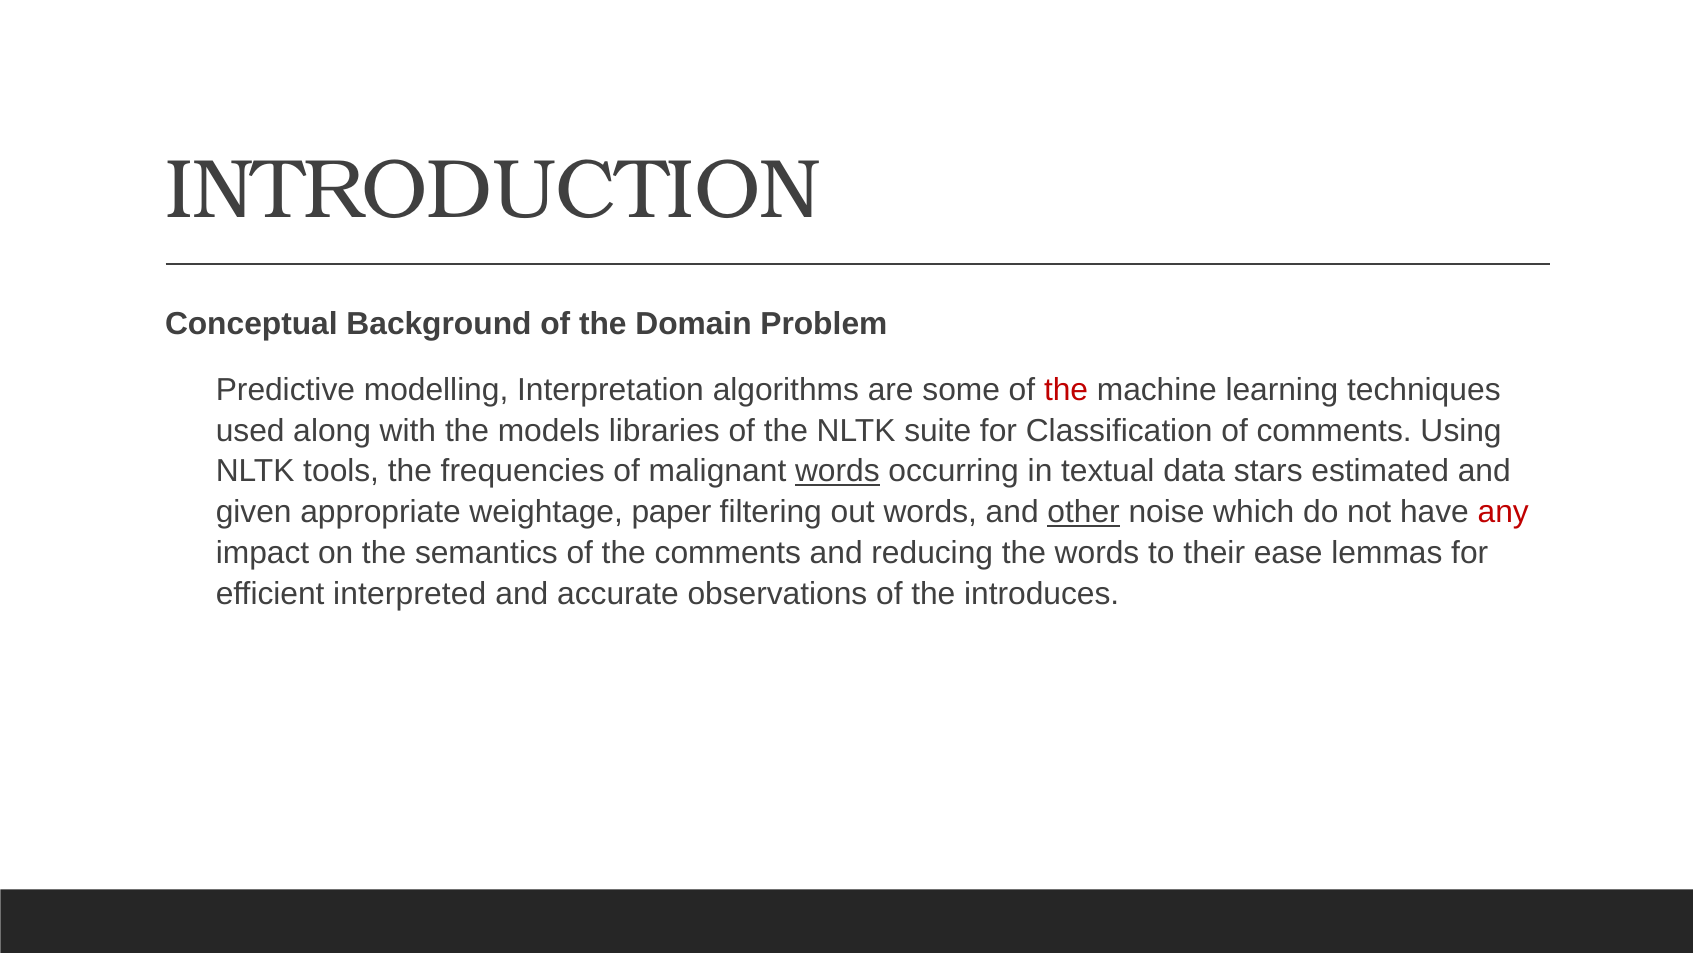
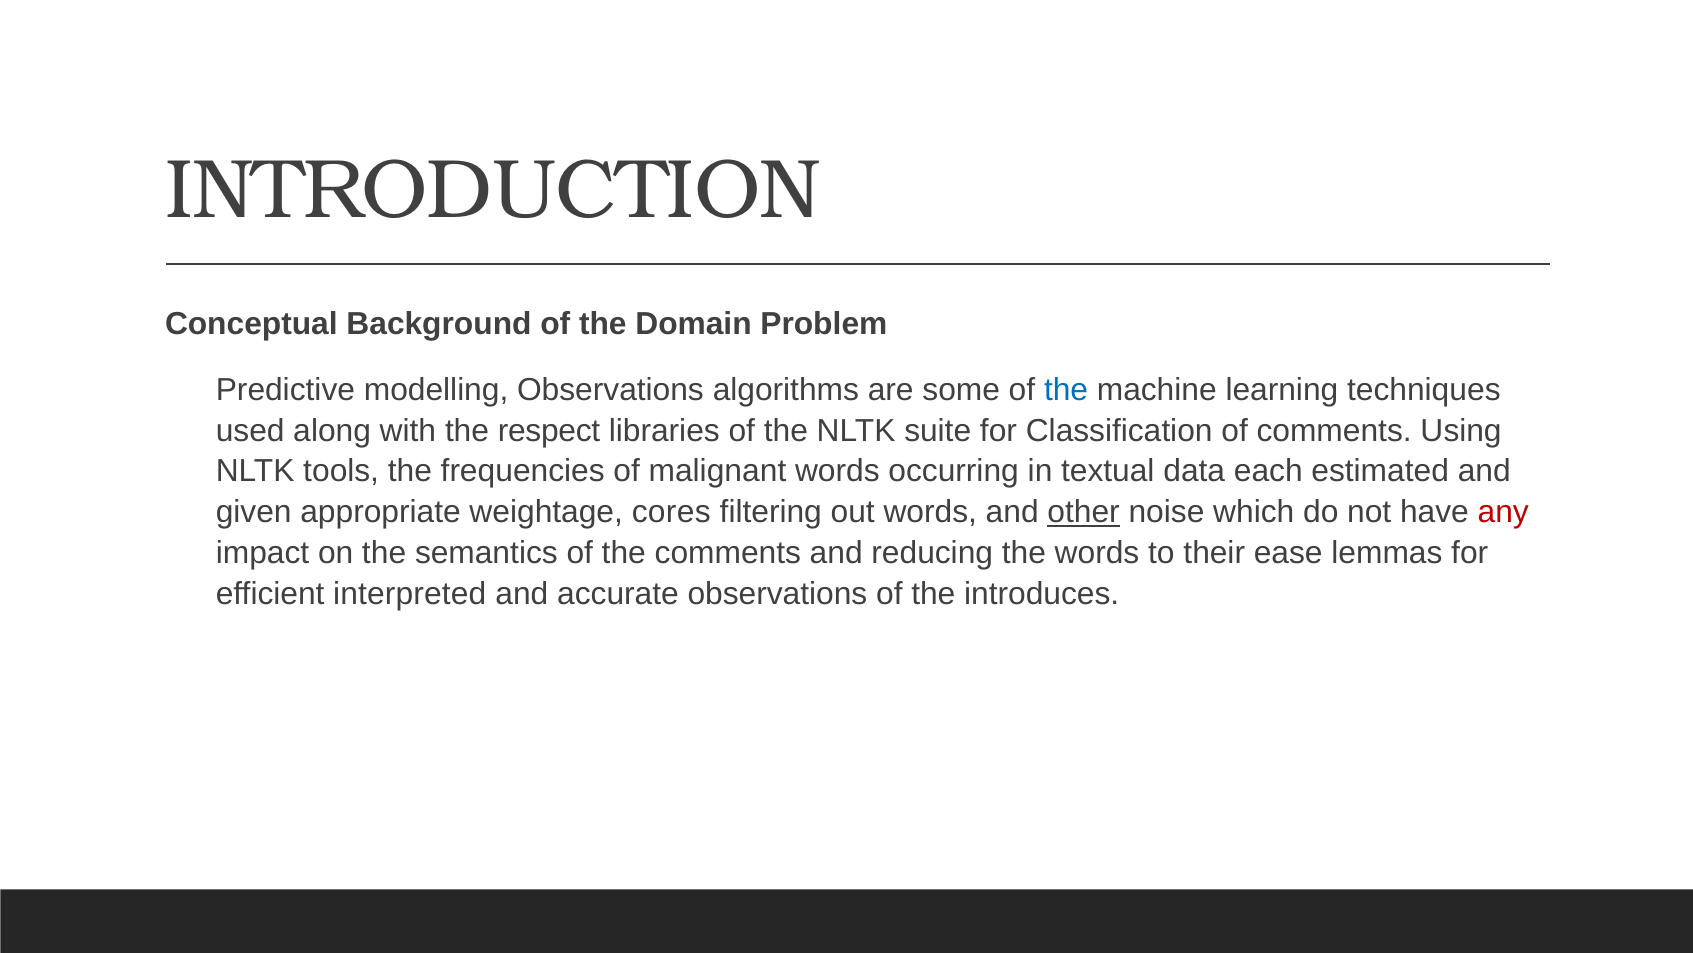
modelling Interpretation: Interpretation -> Observations
the at (1066, 390) colour: red -> blue
models: models -> respect
words at (837, 471) underline: present -> none
stars: stars -> each
paper: paper -> cores
